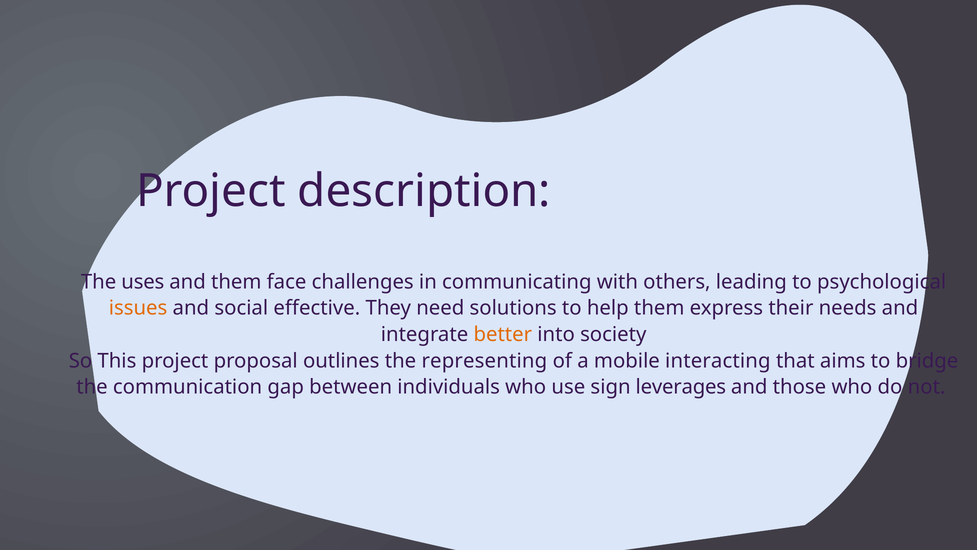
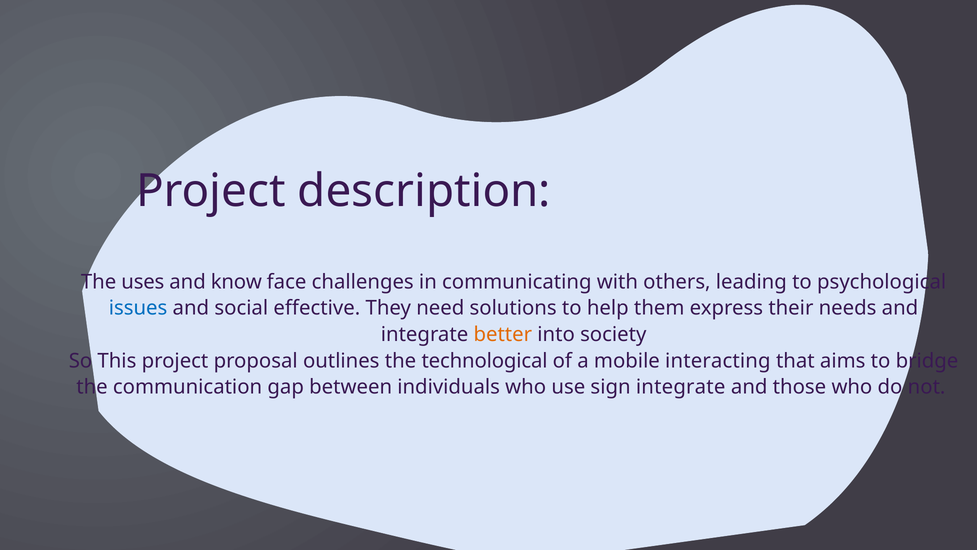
and them: them -> know
issues colour: orange -> blue
representing: representing -> technological
sign leverages: leverages -> integrate
